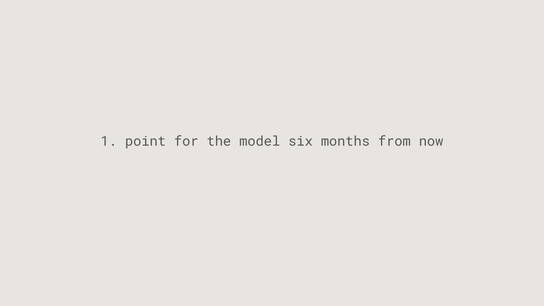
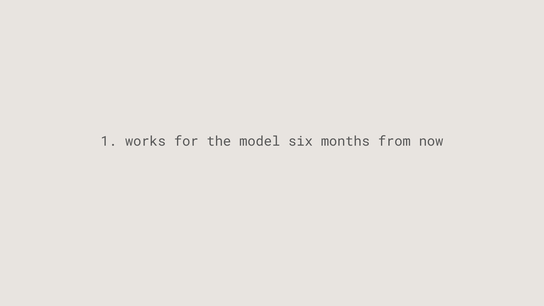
point: point -> works
